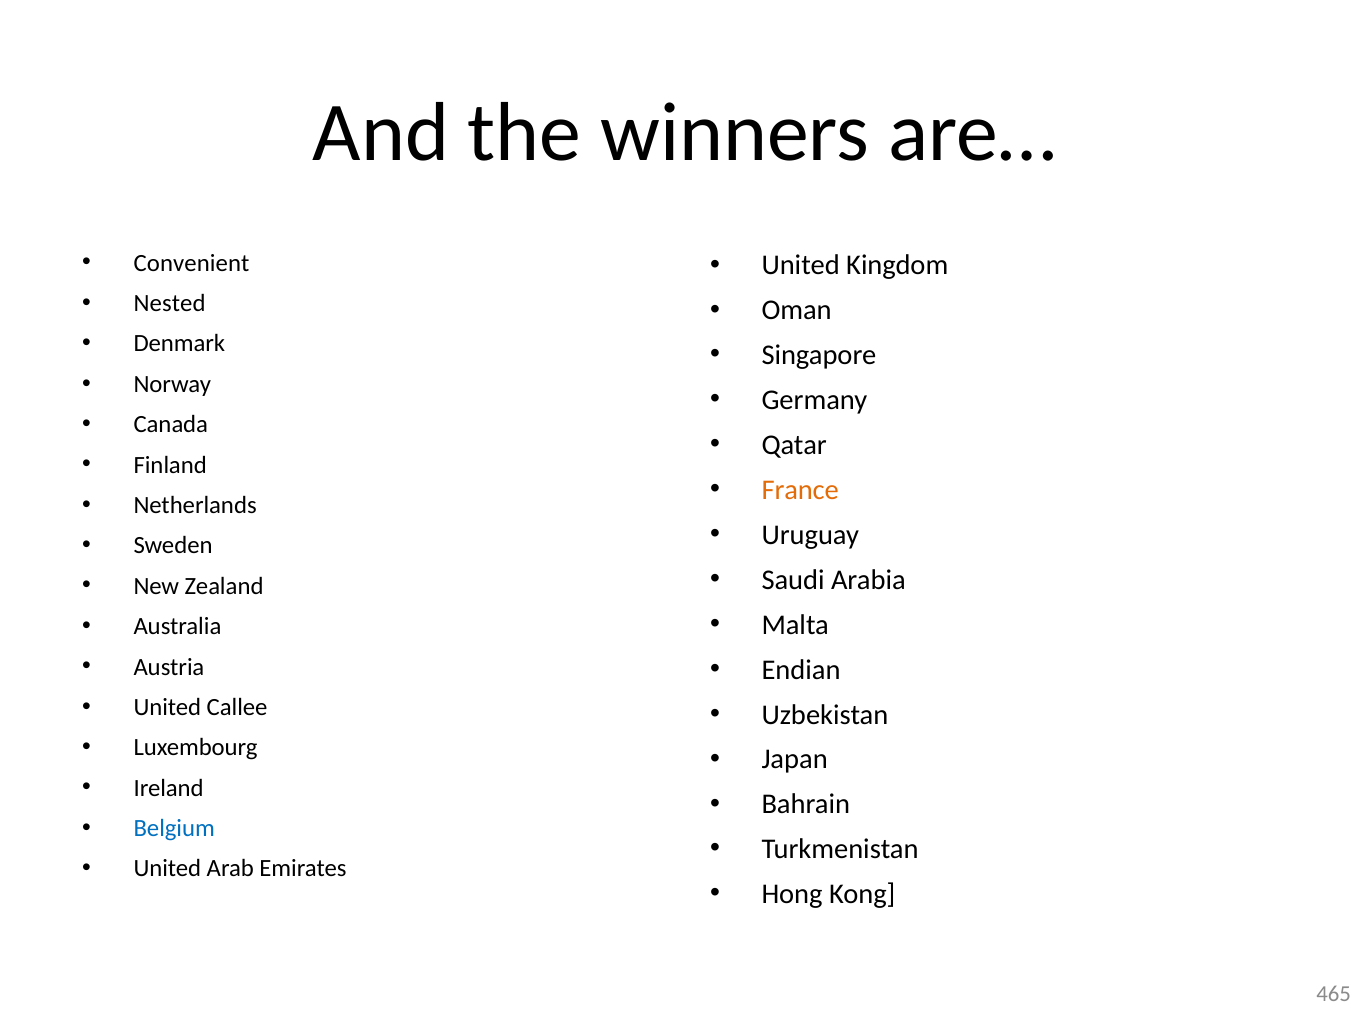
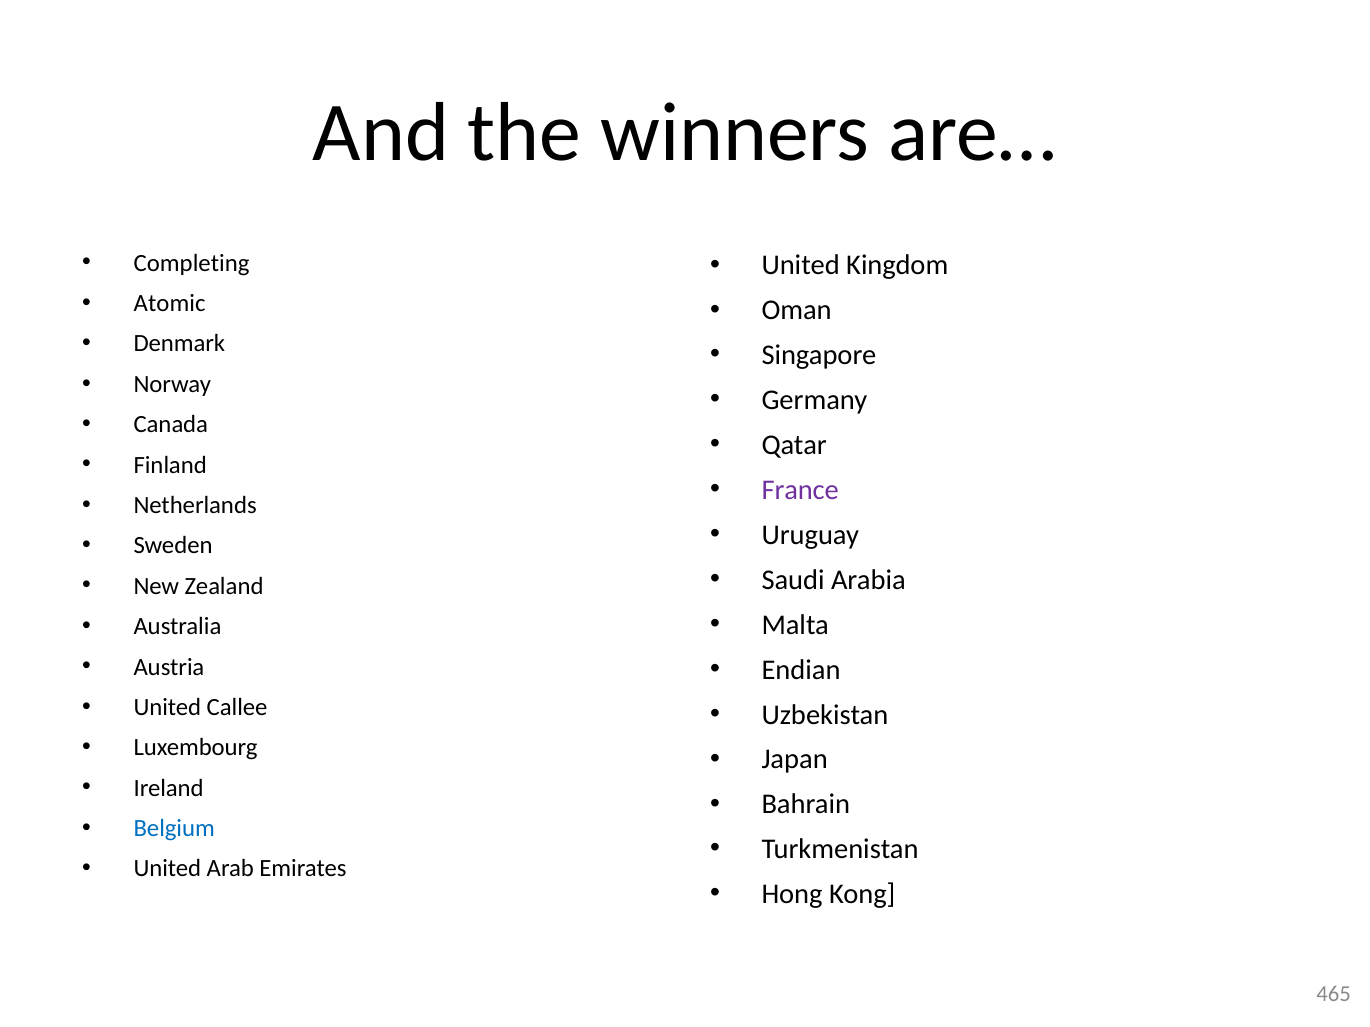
Convenient: Convenient -> Completing
Nested: Nested -> Atomic
France colour: orange -> purple
